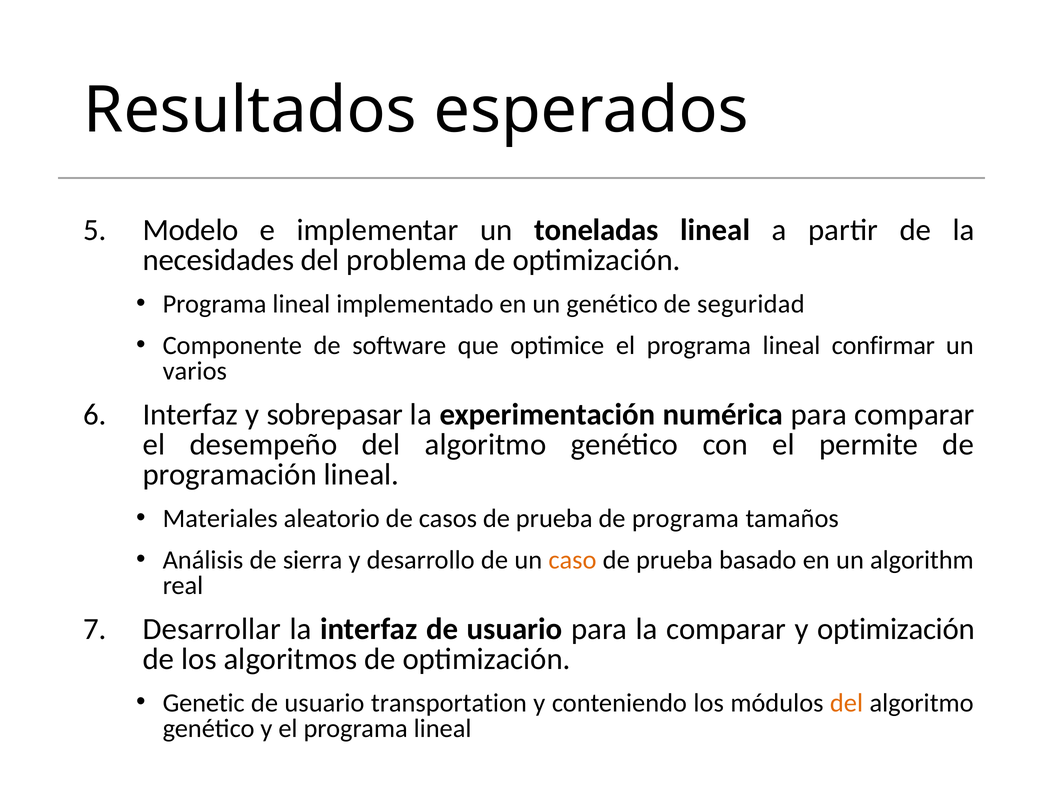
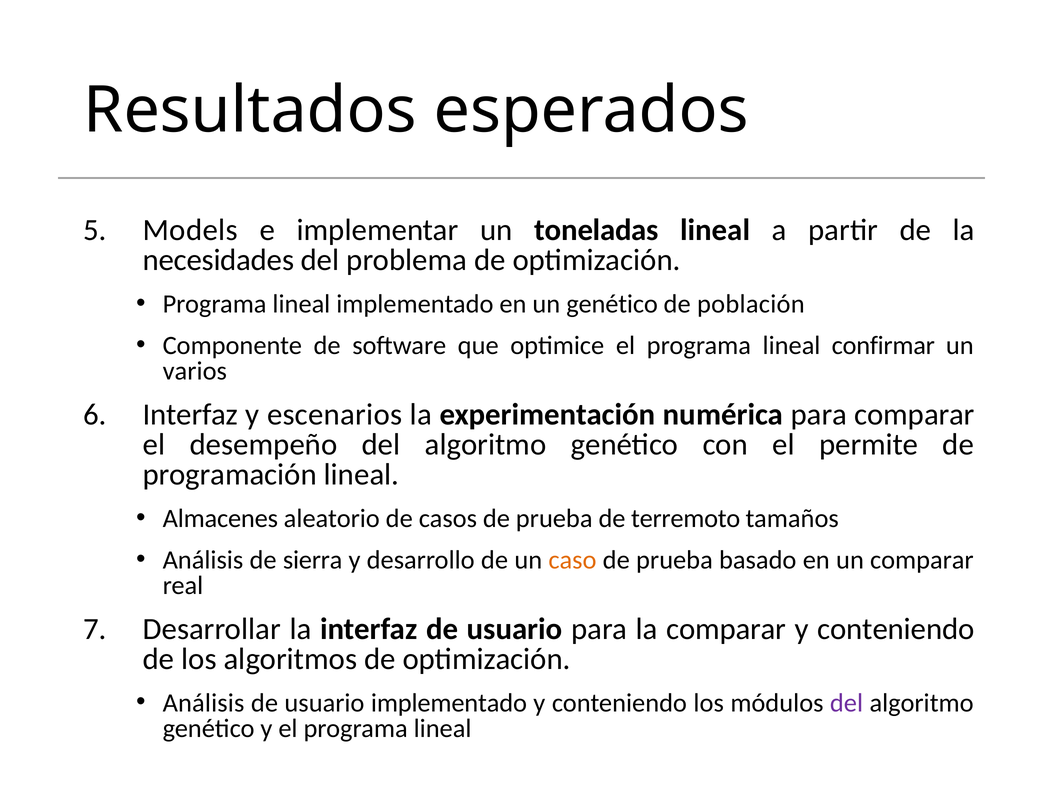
Modelo: Modelo -> Models
seguridad: seguridad -> población
sobrepasar: sobrepasar -> escenarios
Materiales: Materiales -> Almacenes
de programa: programa -> terremoto
un algorithm: algorithm -> comparar
optimización at (896, 629): optimización -> conteniendo
Genetic at (204, 703): Genetic -> Análisis
usuario transportation: transportation -> implementado
del at (847, 703) colour: orange -> purple
